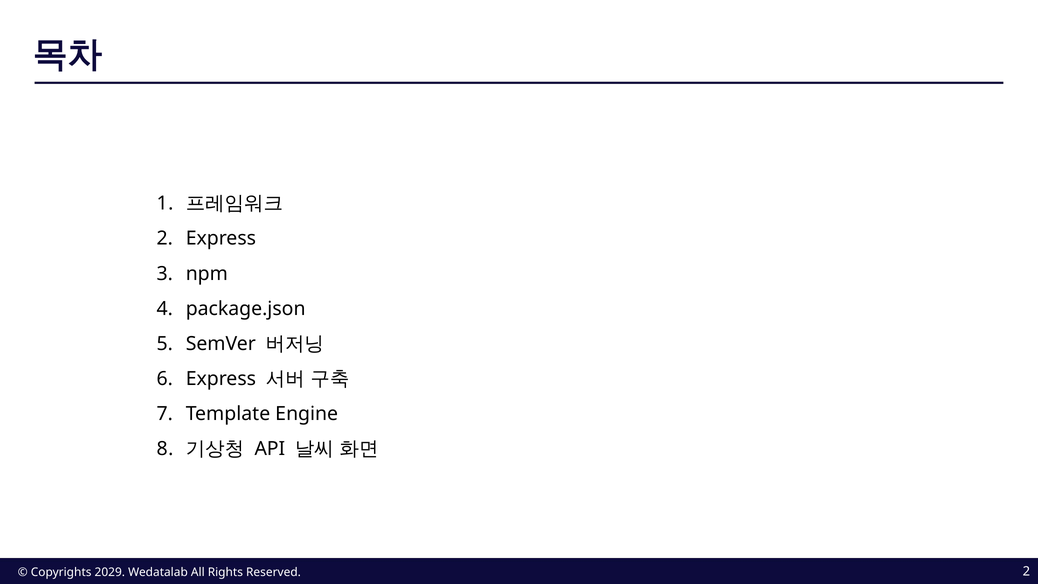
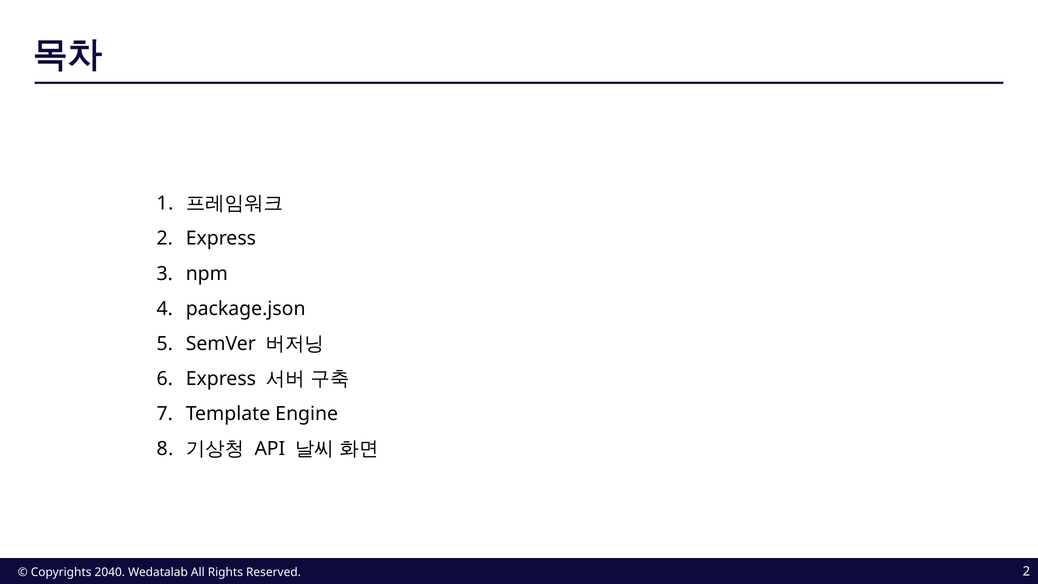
2029: 2029 -> 2040
